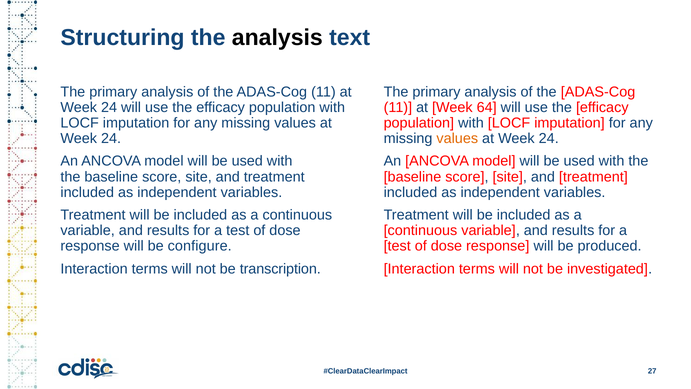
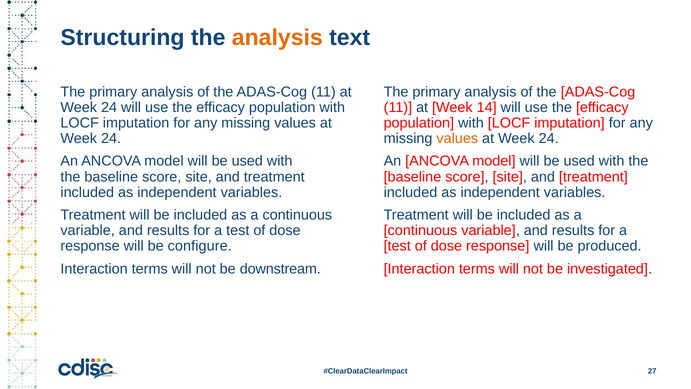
analysis at (277, 37) colour: black -> orange
64: 64 -> 14
transcription: transcription -> downstream
